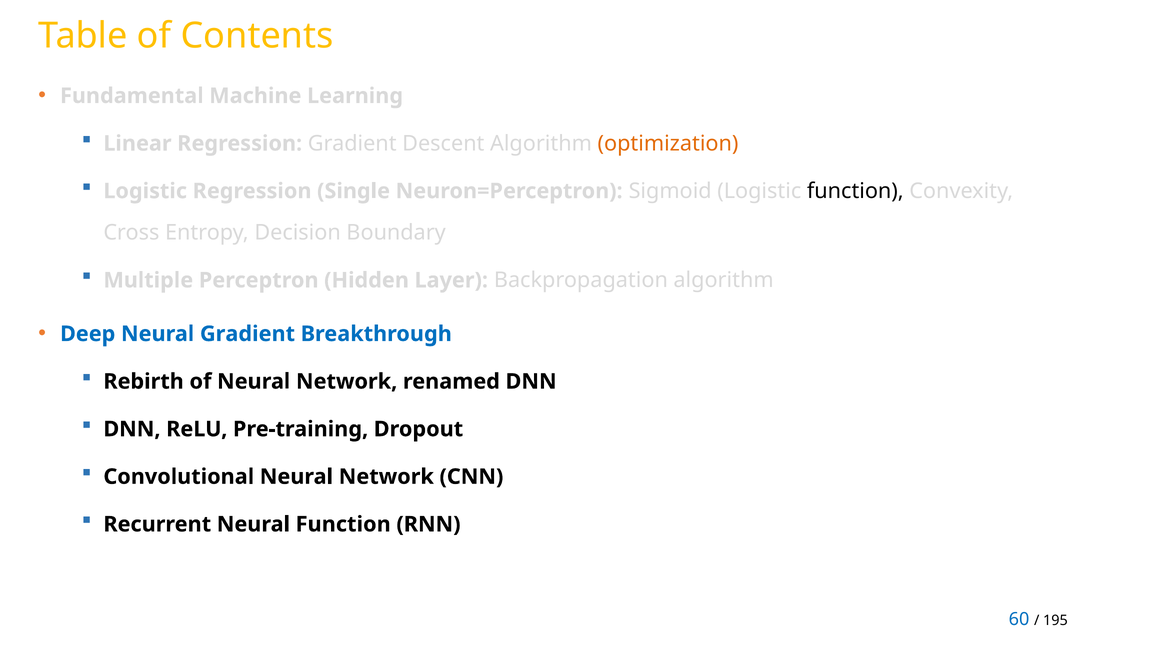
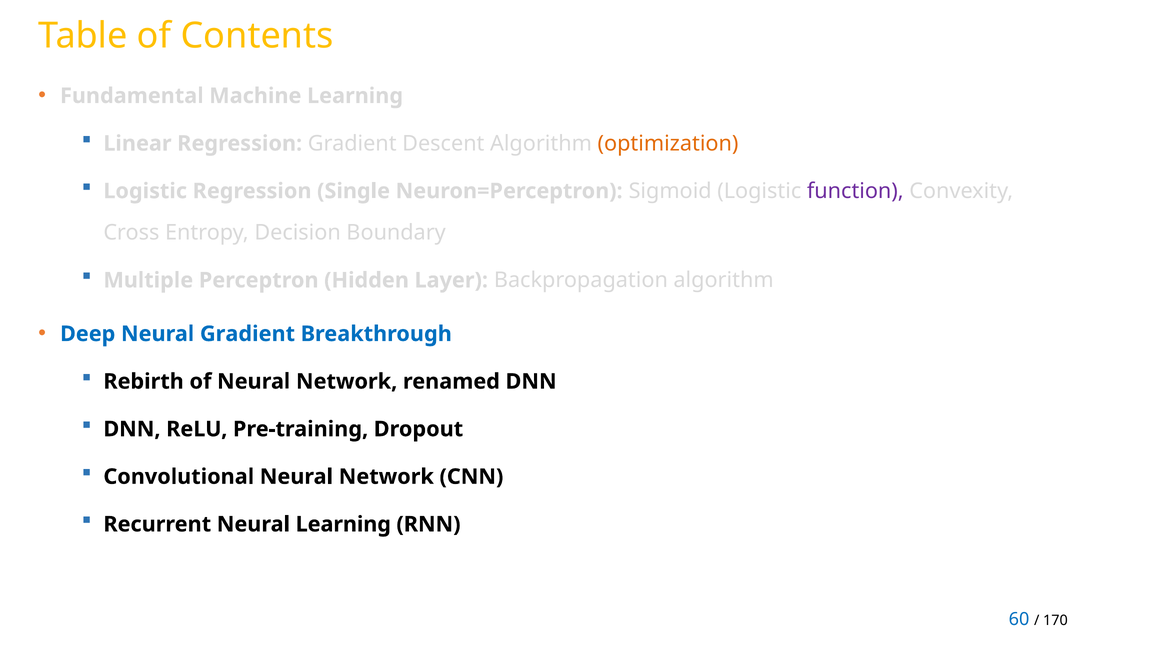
function at (855, 191) colour: black -> purple
Neural Function: Function -> Learning
195: 195 -> 170
